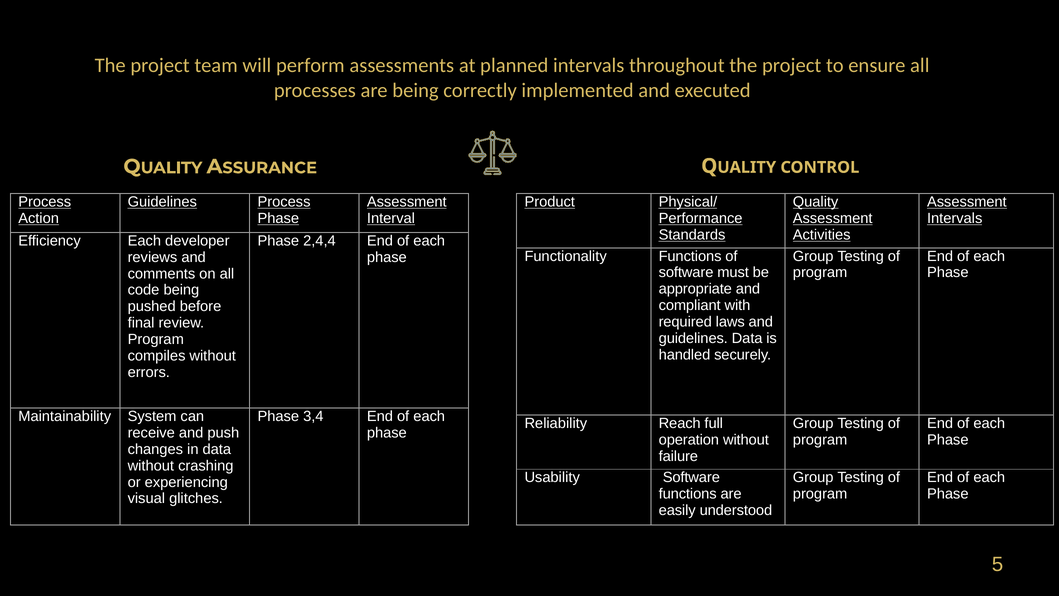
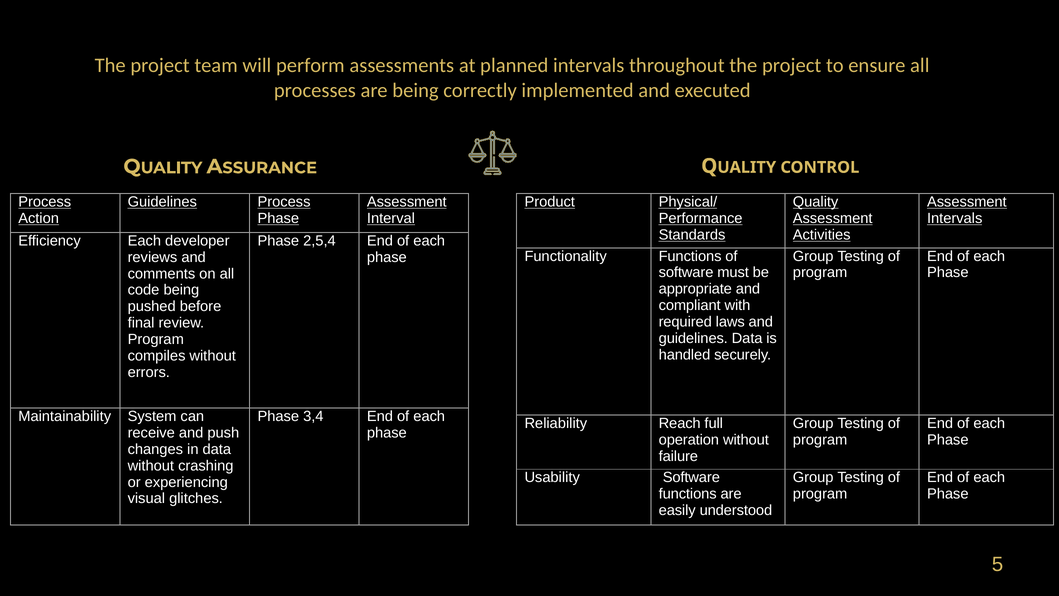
2,4,4: 2,4,4 -> 2,5,4
